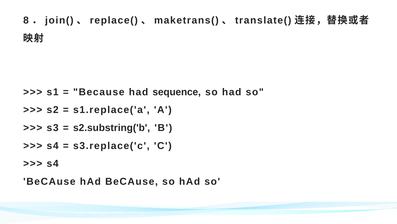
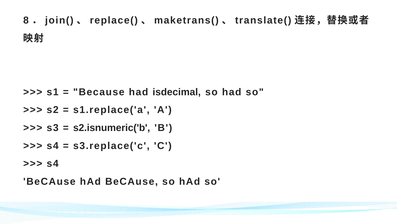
sequence: sequence -> isdecimal
s2.substring('b: s2.substring('b -> s2.isnumeric('b
